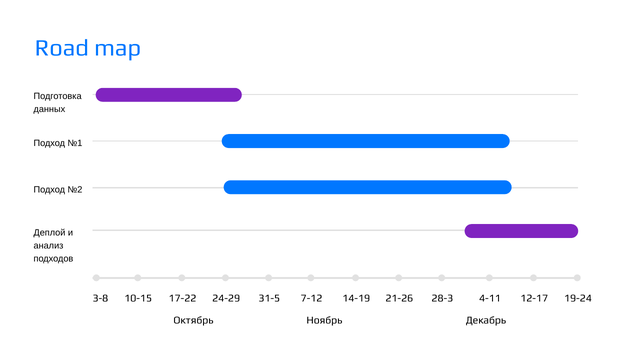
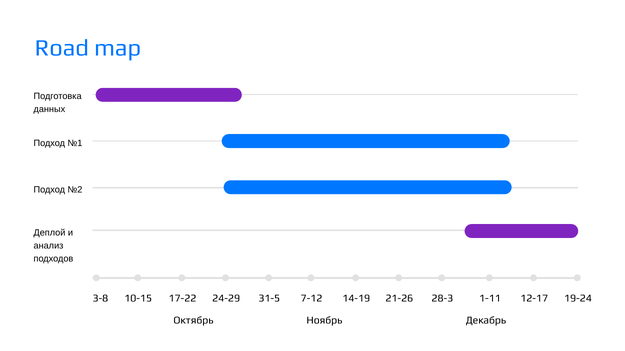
4-11: 4-11 -> 1-11
